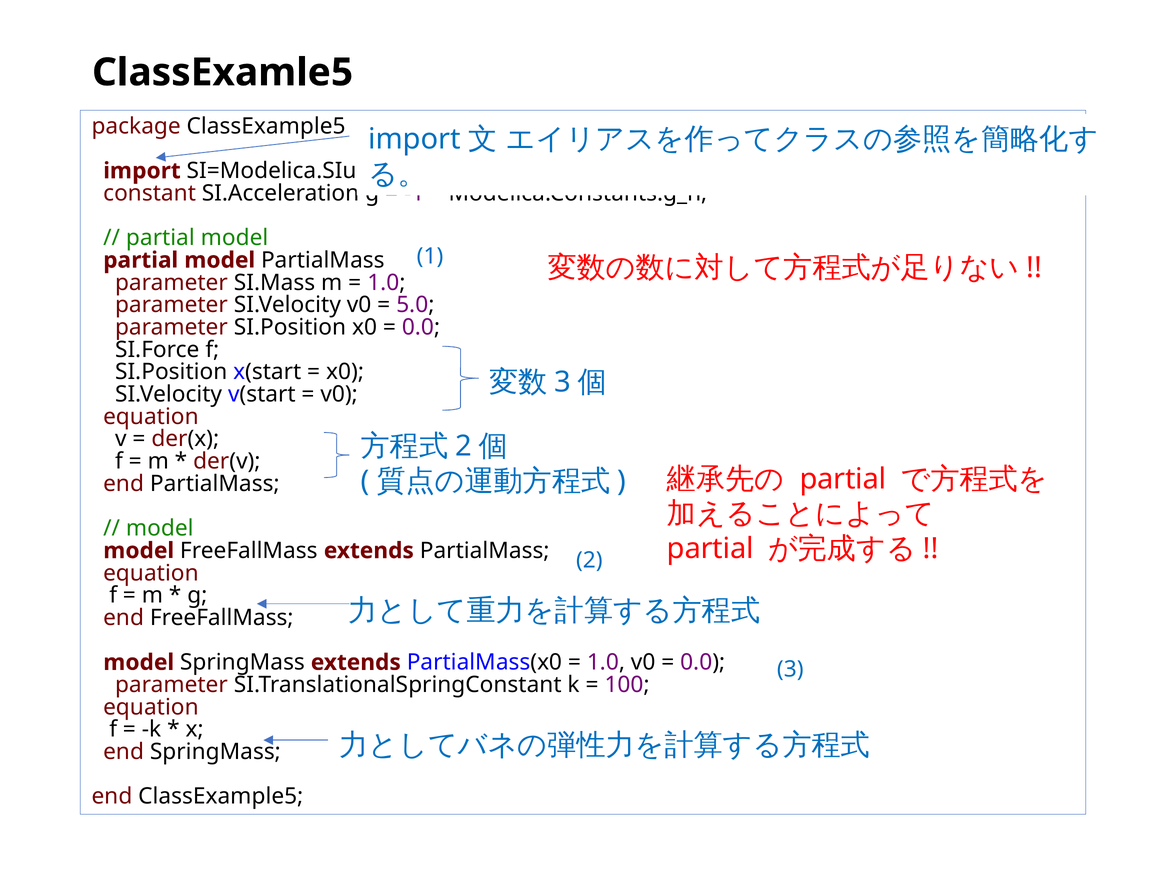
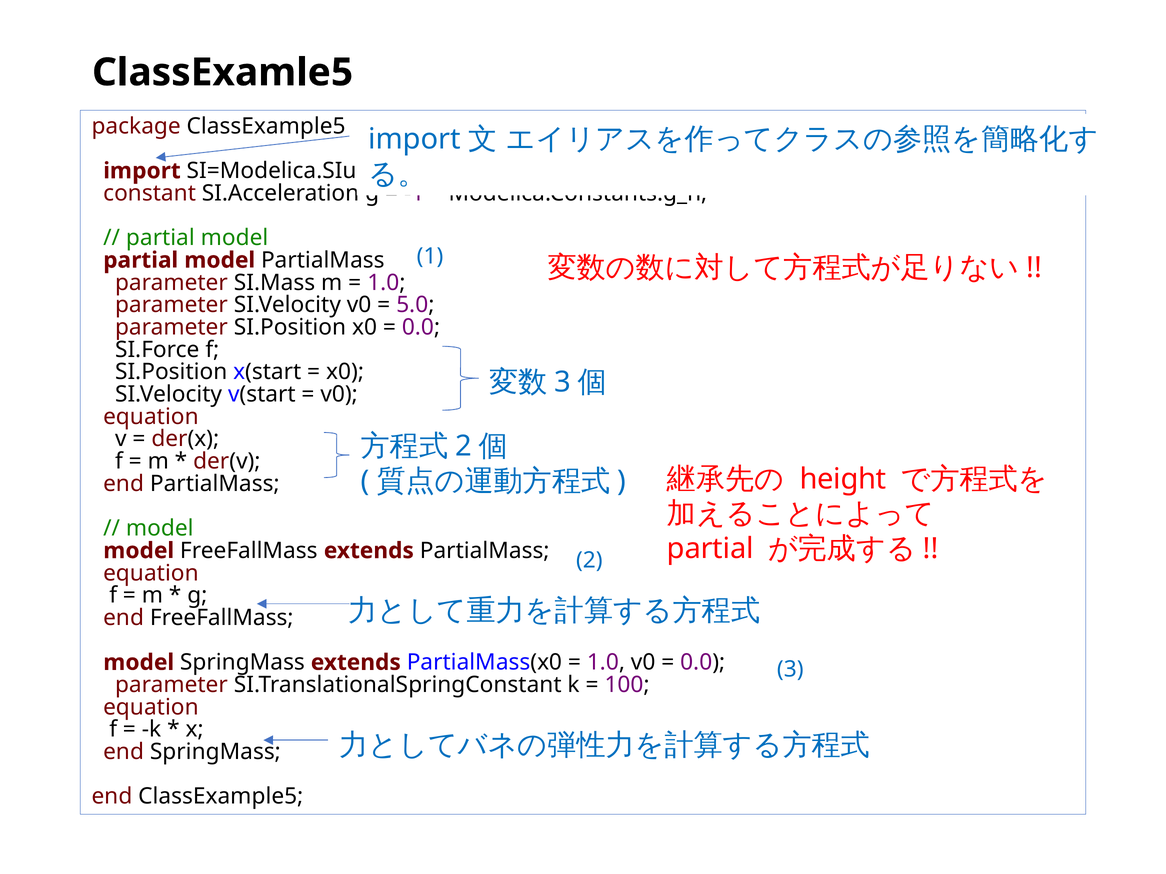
partial at (843, 479): partial -> height
